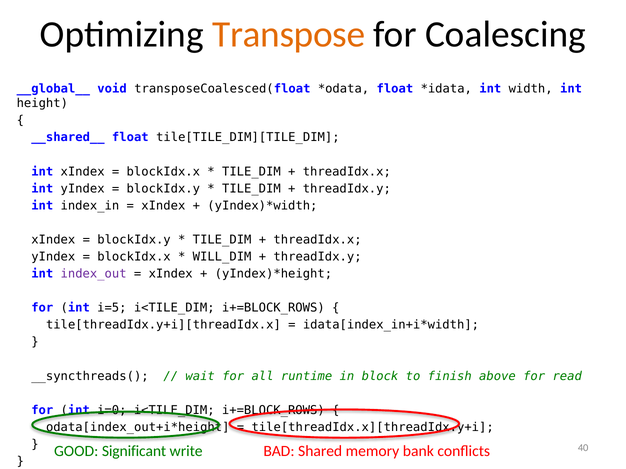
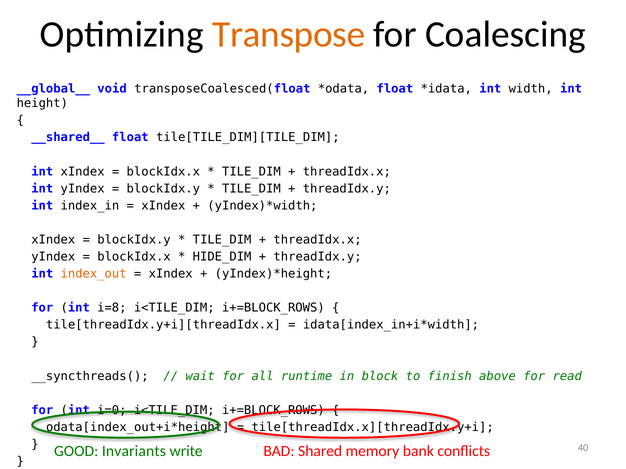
WILL_DIM: WILL_DIM -> HIDE_DIM
index_out colour: purple -> orange
i=5: i=5 -> i=8
Significant: Significant -> Invariants
